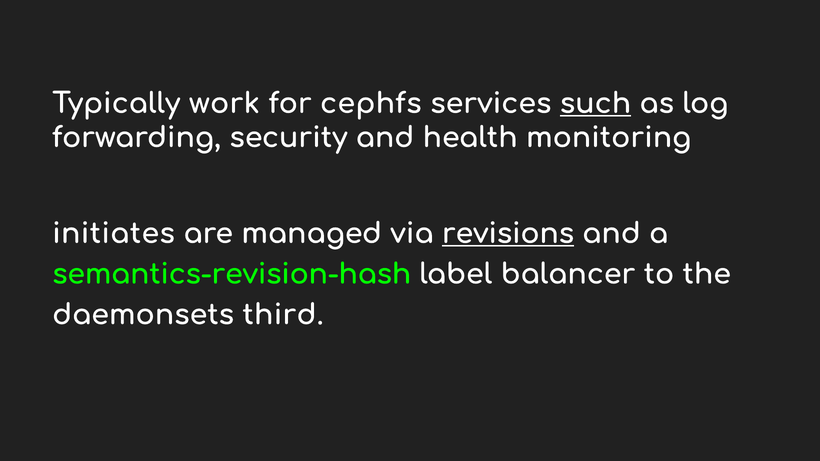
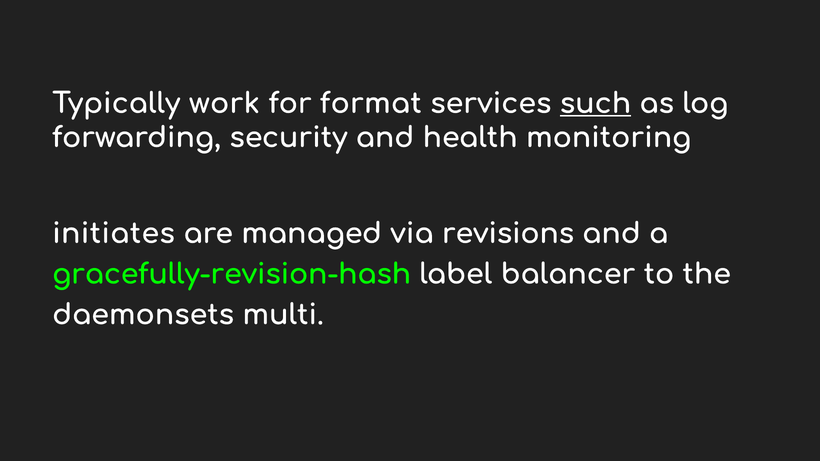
cephfs: cephfs -> format
revisions underline: present -> none
semantics-revision-hash: semantics-revision-hash -> gracefully-revision-hash
third: third -> multi
